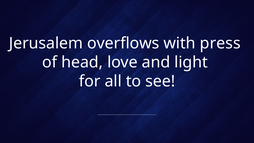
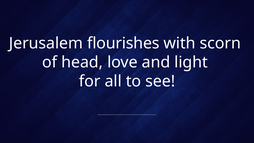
overflows: overflows -> flourishes
press: press -> scorn
